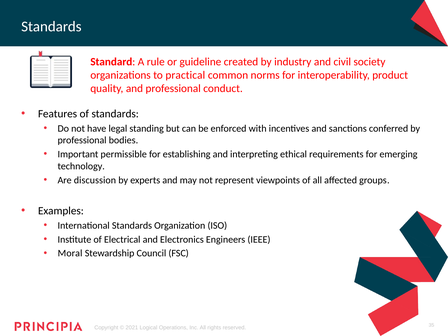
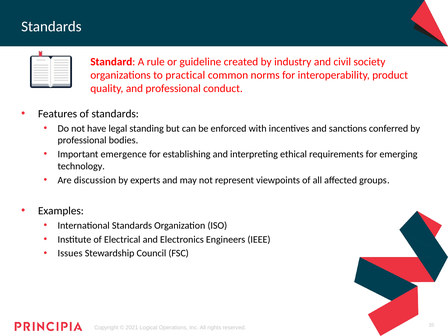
permissible: permissible -> emergence
Moral: Moral -> Issues
